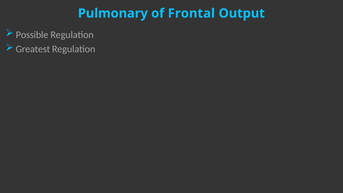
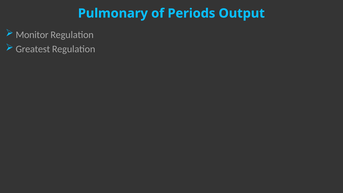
Frontal: Frontal -> Periods
Possible: Possible -> Monitor
